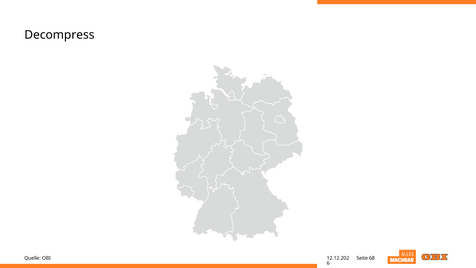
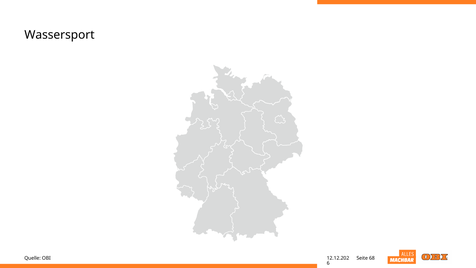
Decompress: Decompress -> Wassersport
